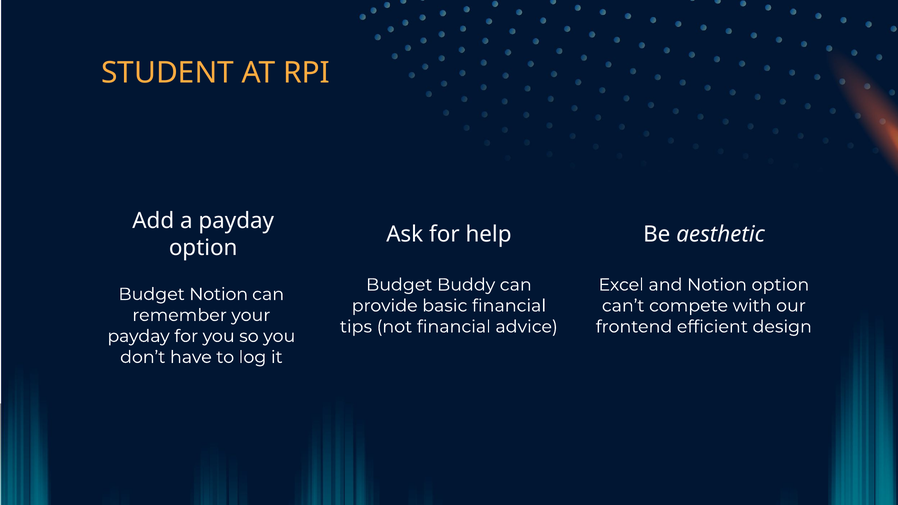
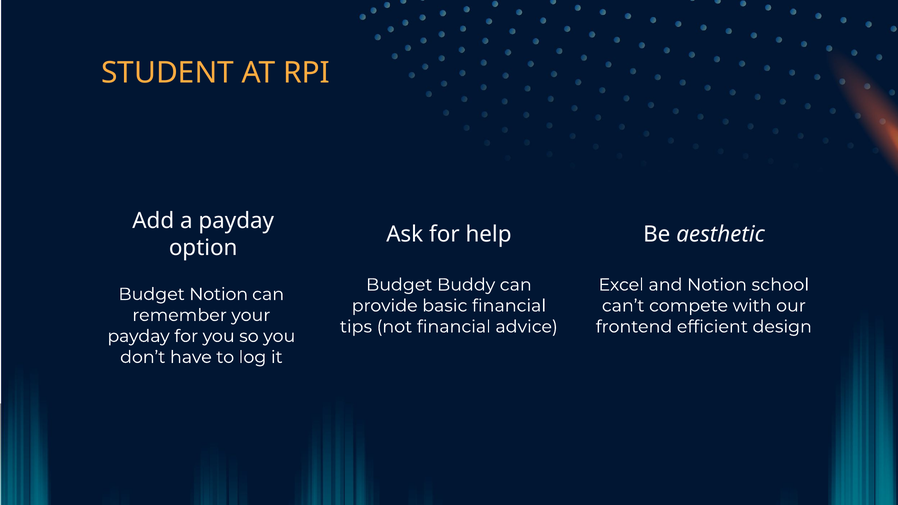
Notion option: option -> school
